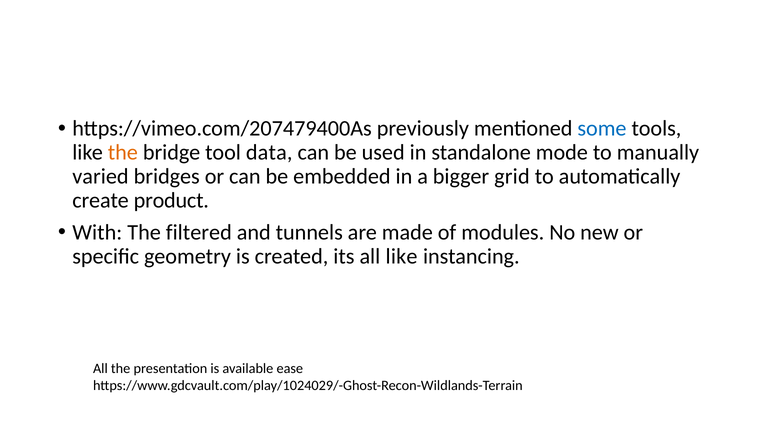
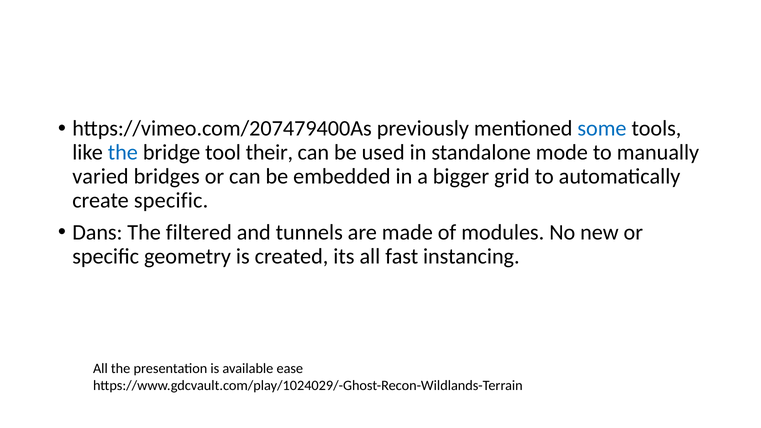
the at (123, 153) colour: orange -> blue
data: data -> their
create product: product -> specific
With: With -> Dans
all like: like -> fast
